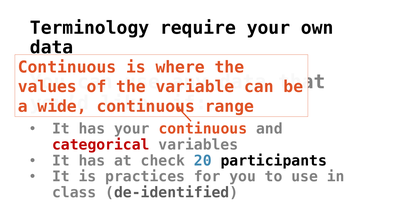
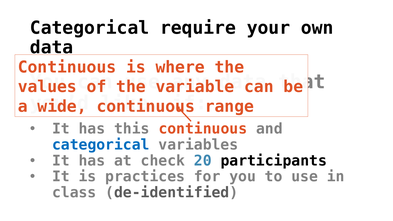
Terminology at (90, 28): Terminology -> Categorical
has your: your -> this
categorical at (101, 145) colour: red -> blue
